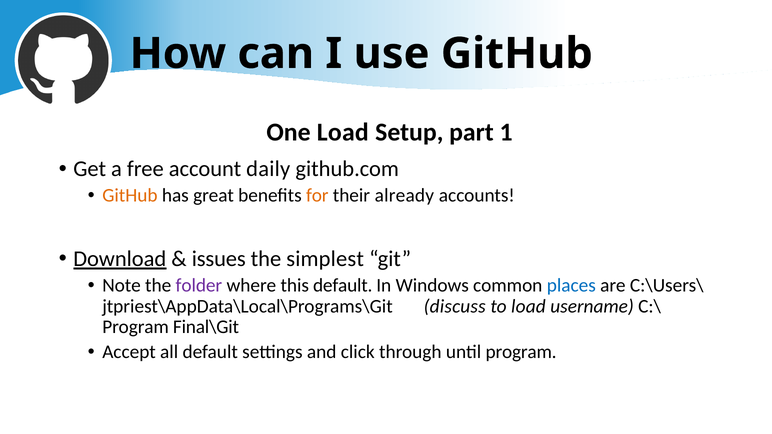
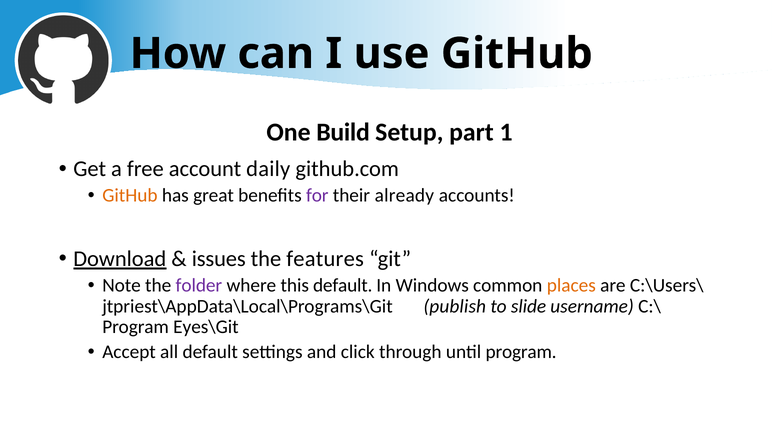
One Load: Load -> Build
for colour: orange -> purple
simplest: simplest -> features
places colour: blue -> orange
discuss: discuss -> publish
to load: load -> slide
Final\Git: Final\Git -> Eyes\Git
